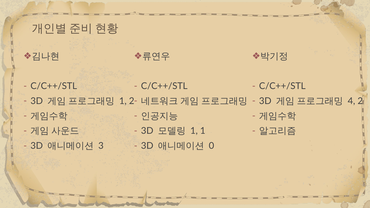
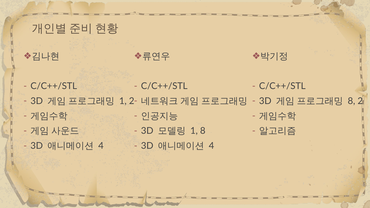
4 at (351, 101): 4 -> 8
1 1: 1 -> 8
0 at (211, 146): 0 -> 4
3 at (101, 146): 3 -> 4
